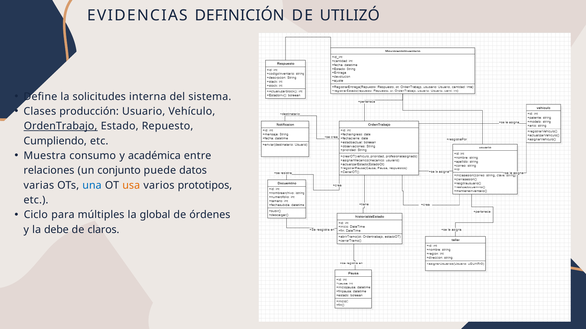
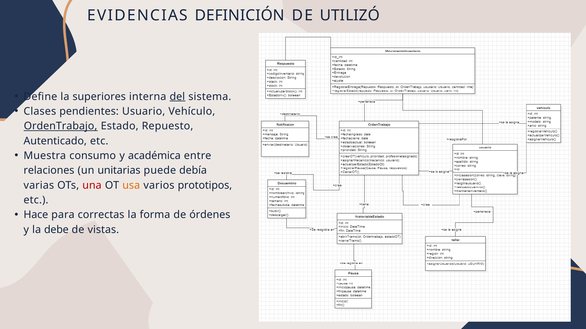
solicitudes: solicitudes -> superiores
del underline: none -> present
producción: producción -> pendientes
Cumpliendo: Cumpliendo -> Autenticado
conjunto: conjunto -> unitarias
datos: datos -> debía
una colour: blue -> red
Ciclo: Ciclo -> Hace
múltiples: múltiples -> correctas
global: global -> forma
claros: claros -> vistas
